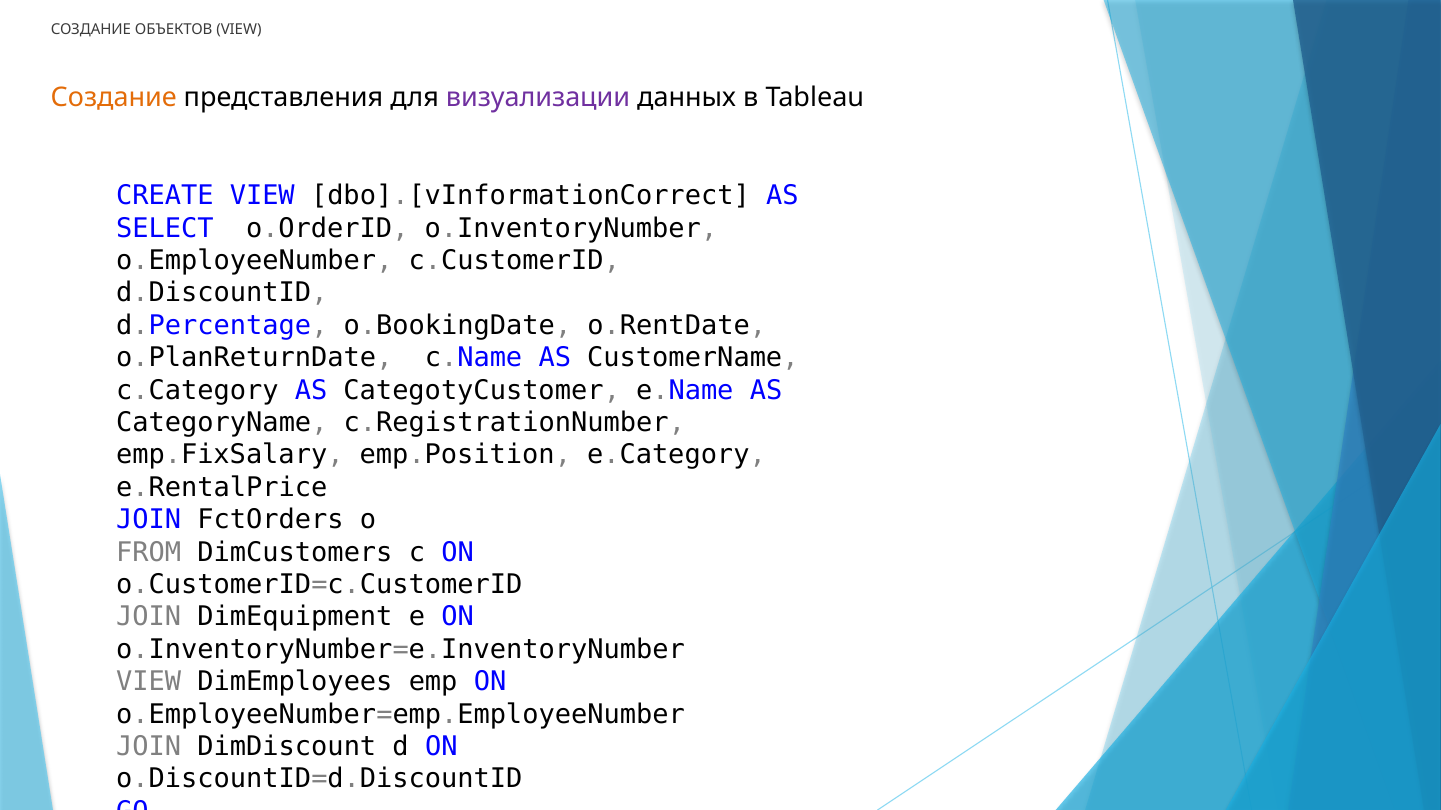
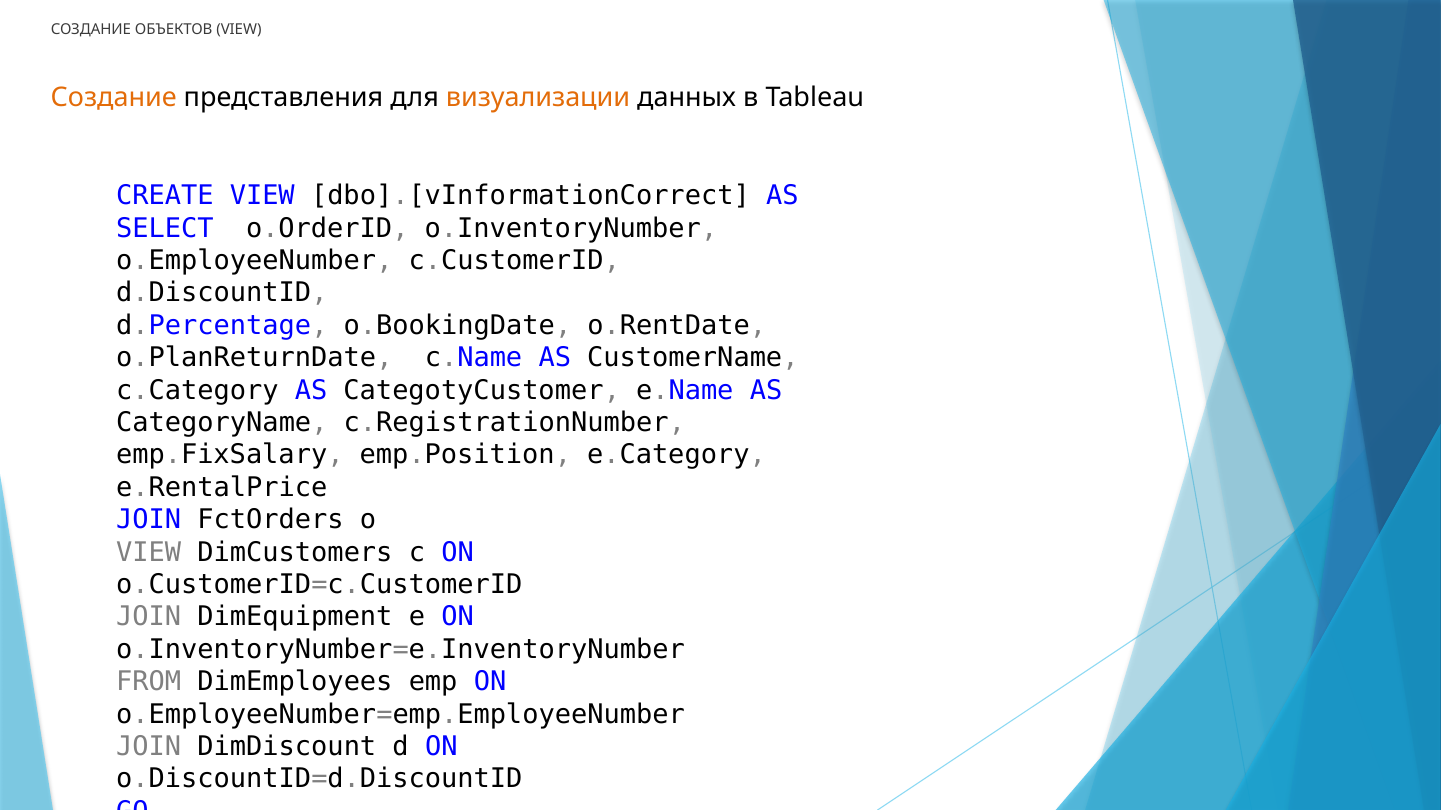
визуализации colour: purple -> orange
FROM at (149, 553): FROM -> VIEW
VIEW at (149, 682): VIEW -> FROM
